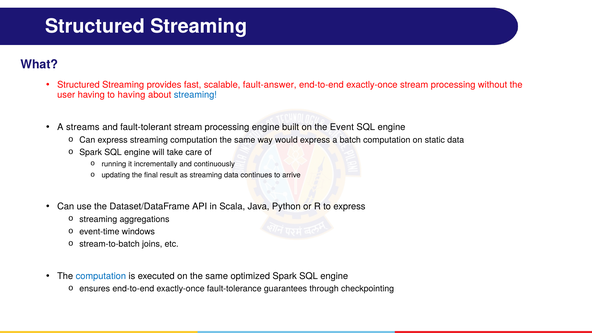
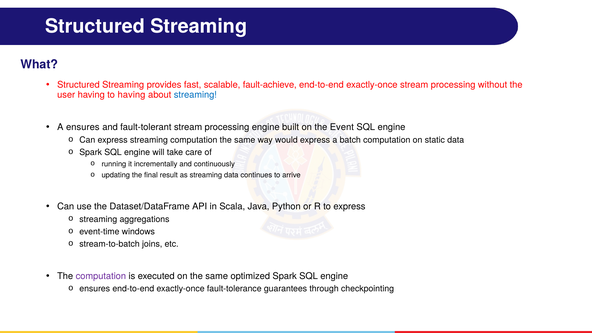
fault-answer: fault-answer -> fault-achieve
A streams: streams -> ensures
computation at (101, 276) colour: blue -> purple
